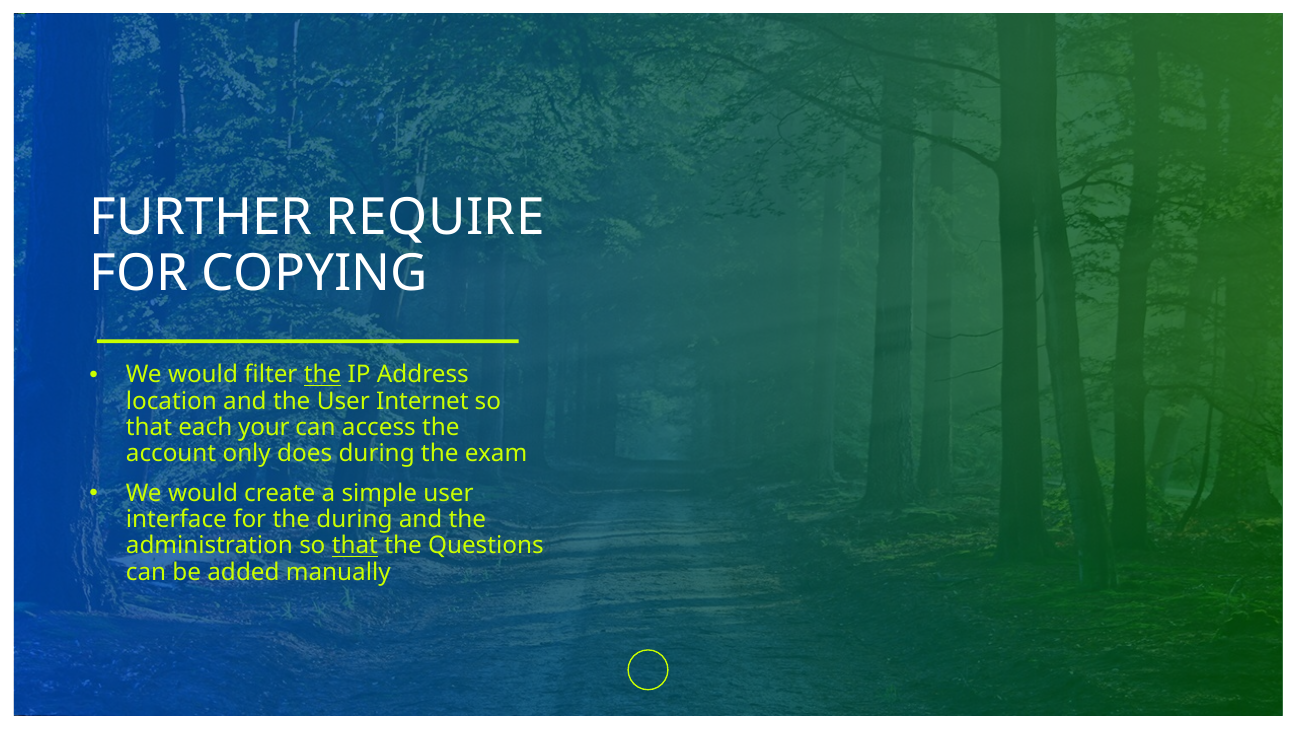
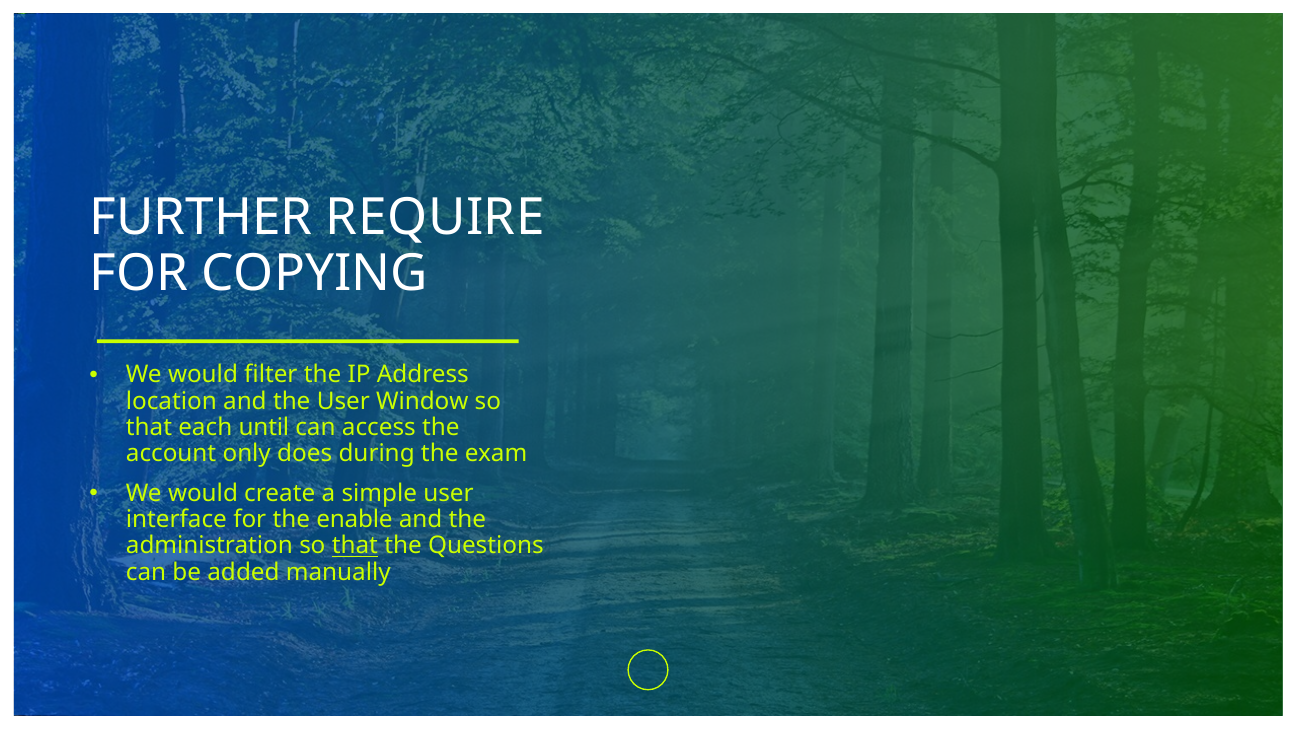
the at (323, 375) underline: present -> none
Internet: Internet -> Window
your: your -> until
the during: during -> enable
